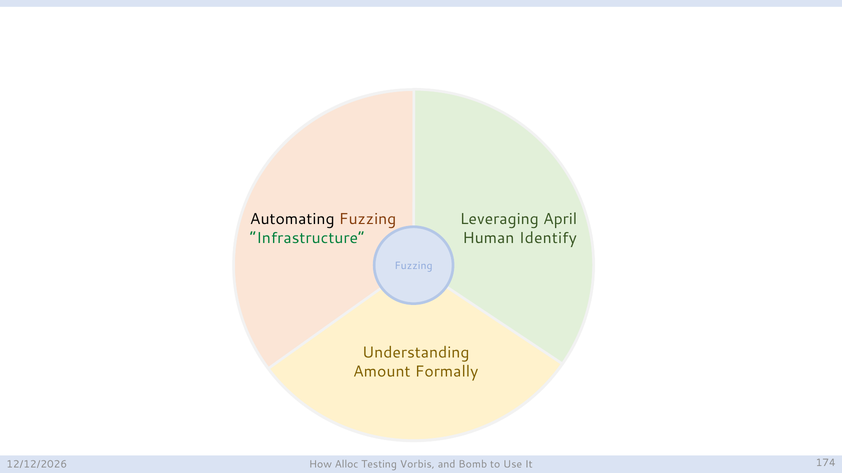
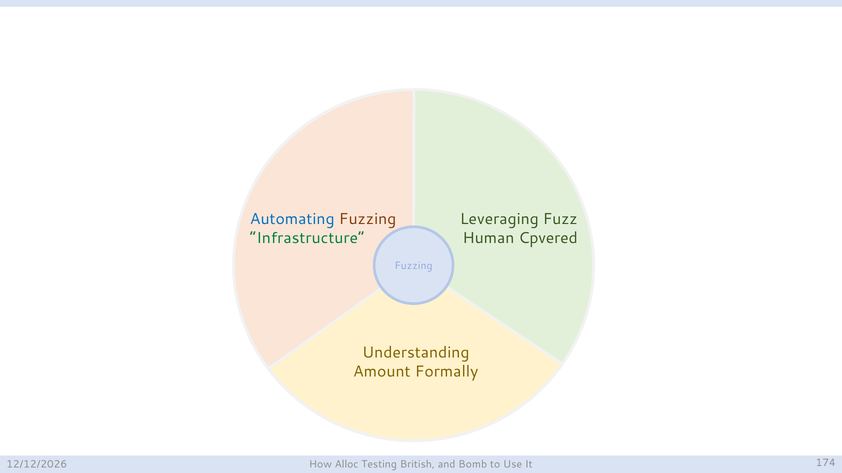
Automating colour: black -> blue
April: April -> Fuzz
Identify: Identify -> Cpvered
Vorbis: Vorbis -> British
